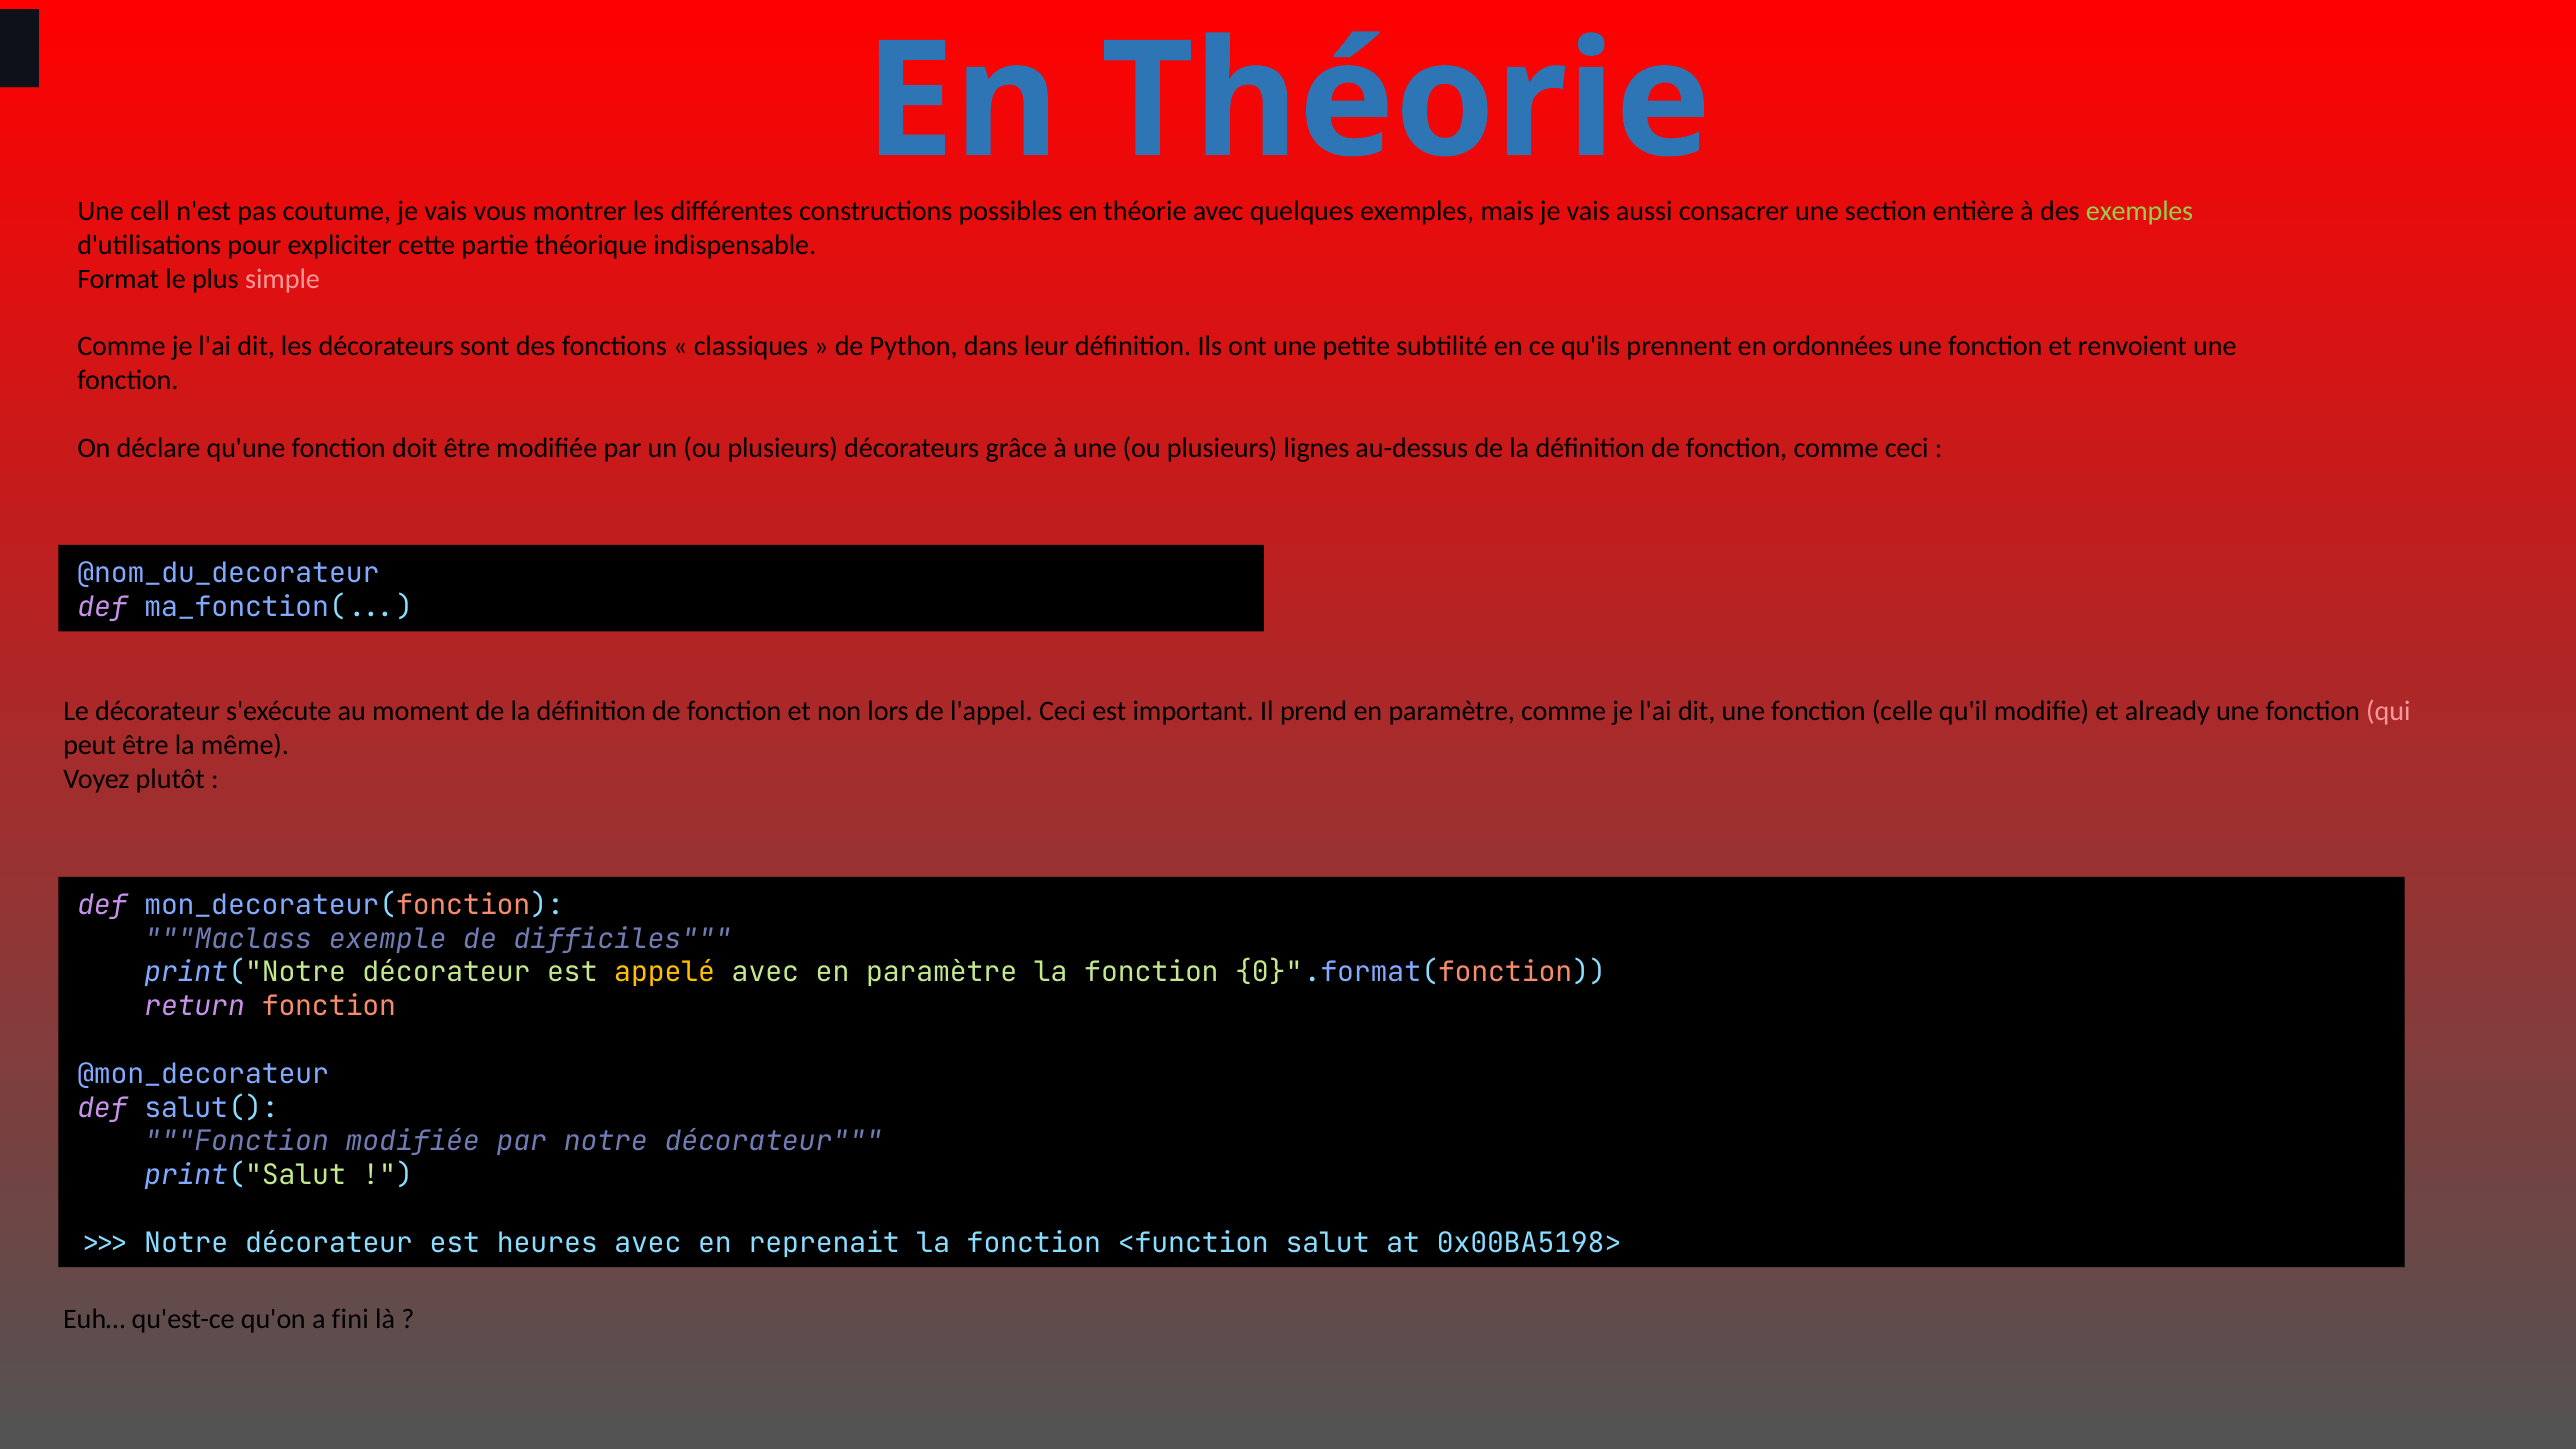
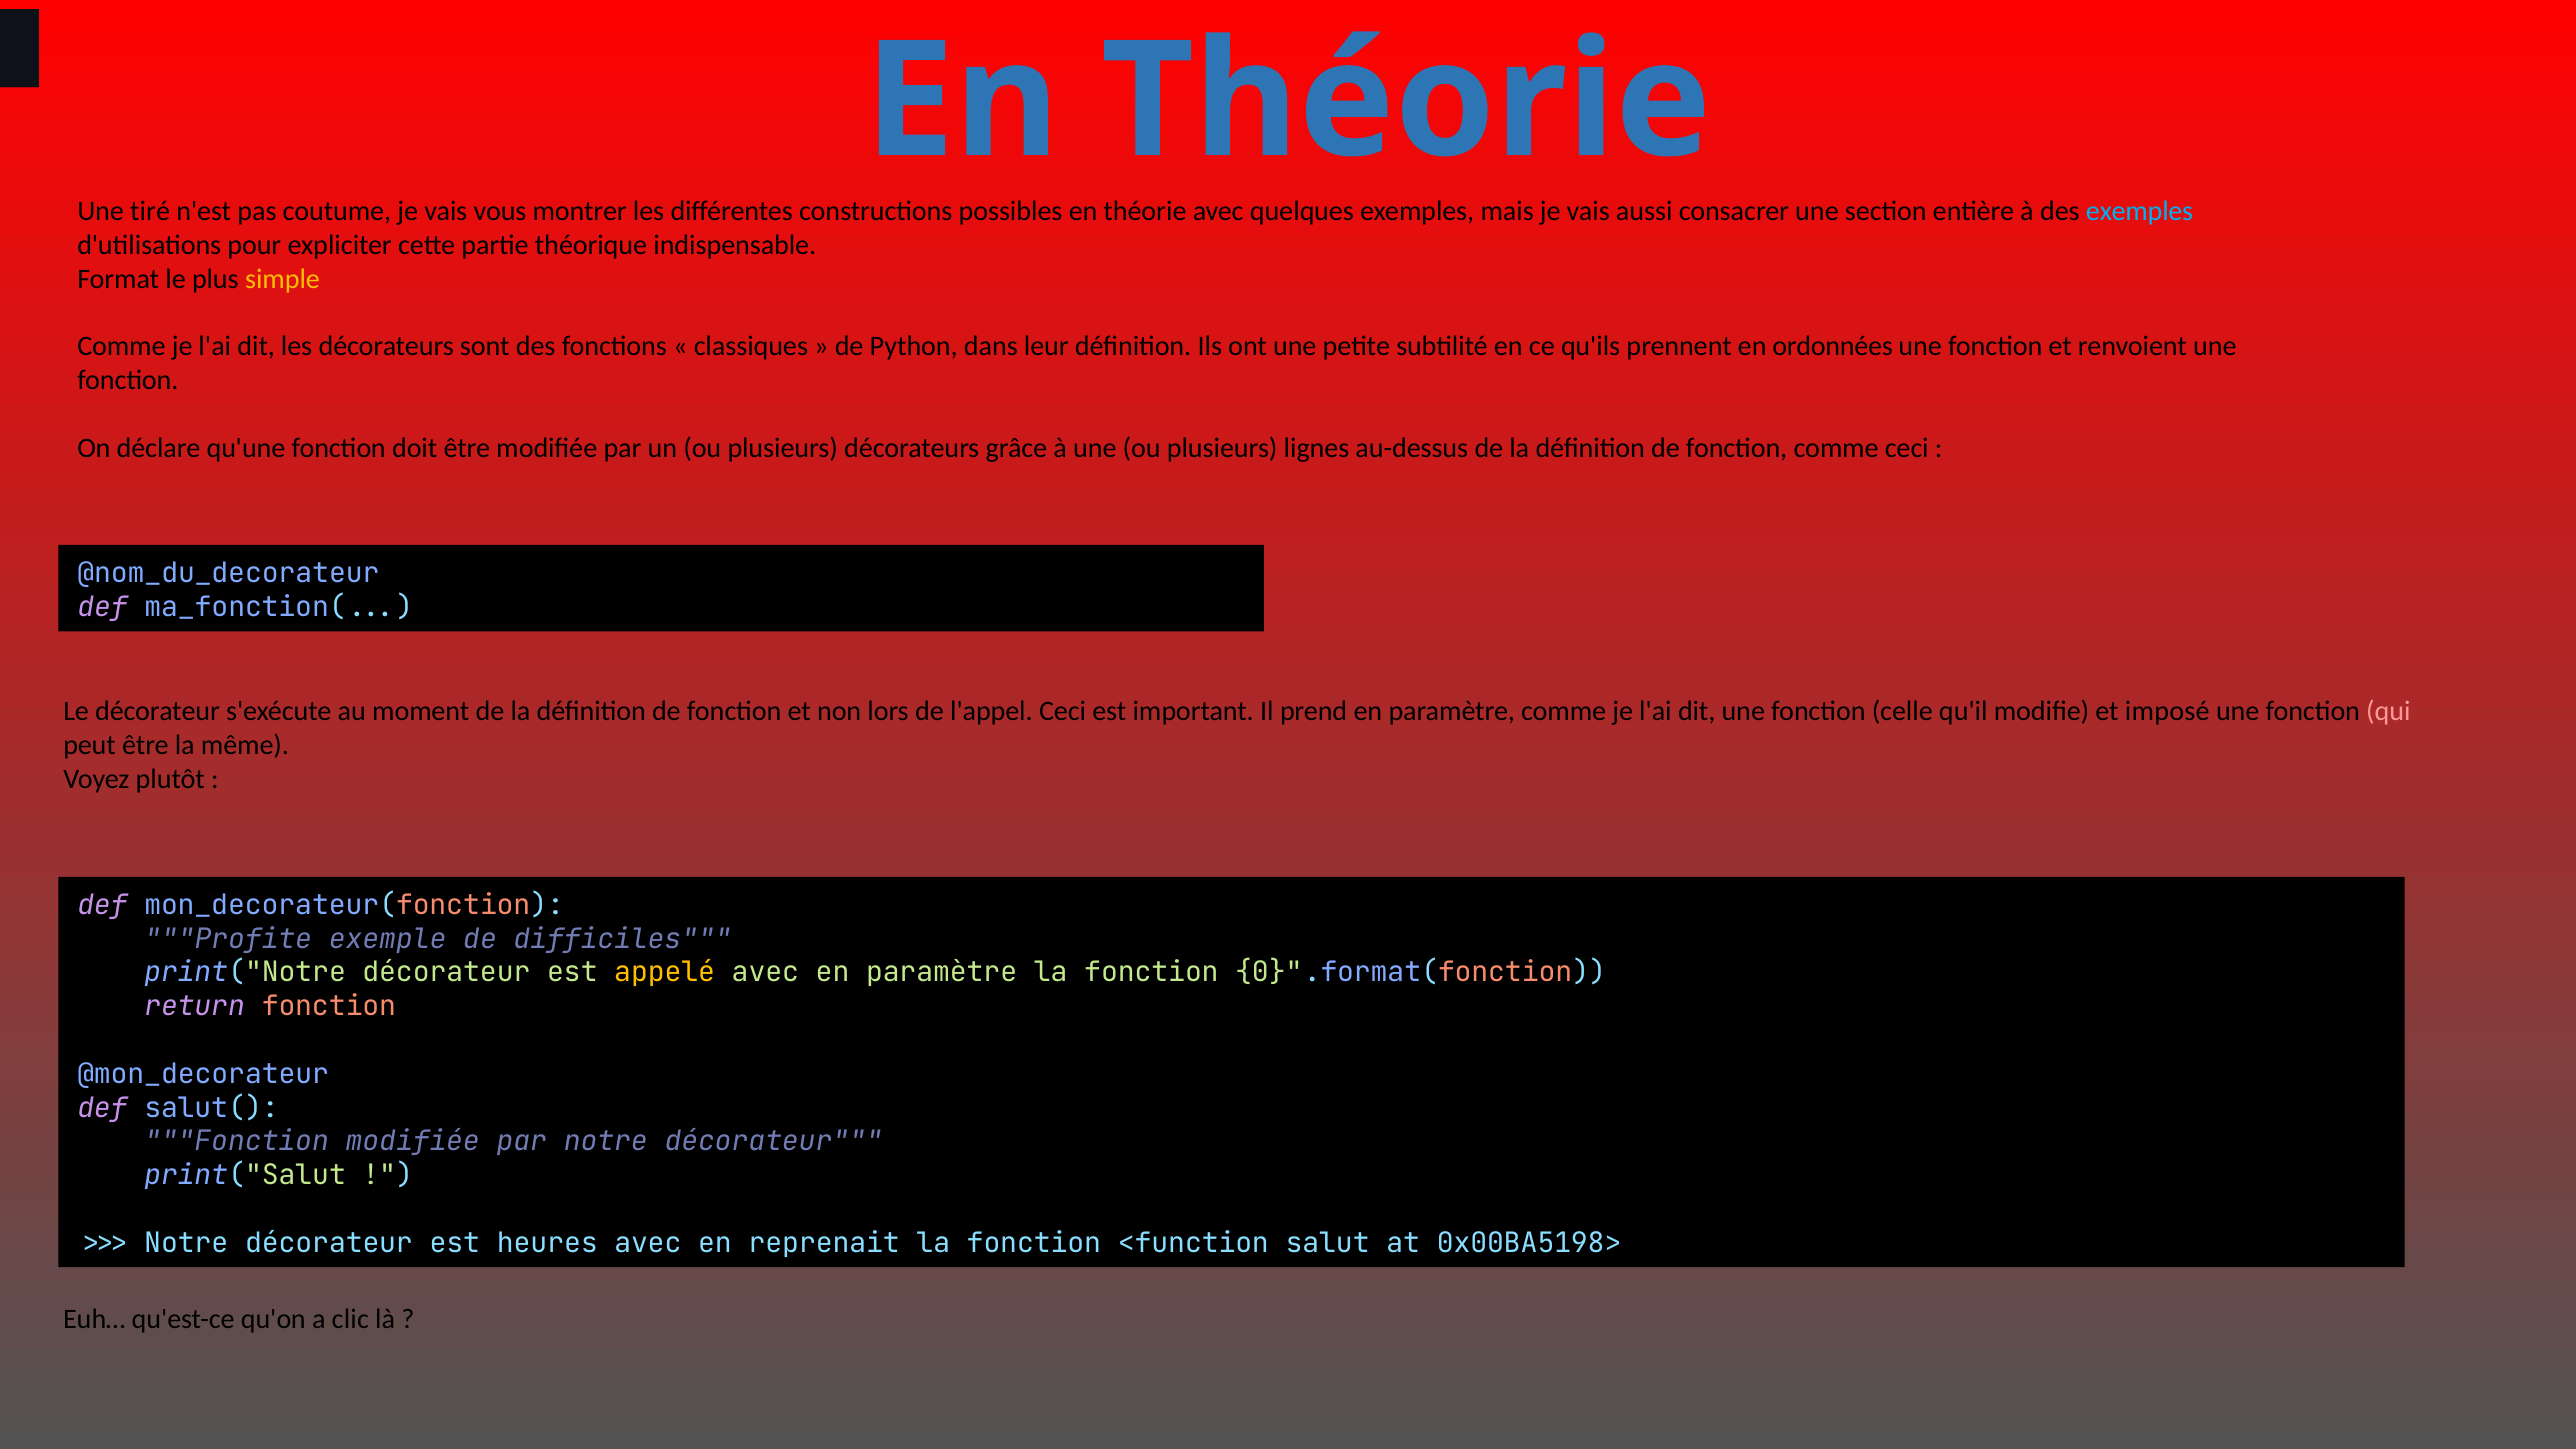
cell: cell -> tiré
exemples at (2140, 211) colour: light green -> light blue
simple colour: pink -> yellow
already: already -> imposé
Maclass: Maclass -> Profite
fini: fini -> clic
